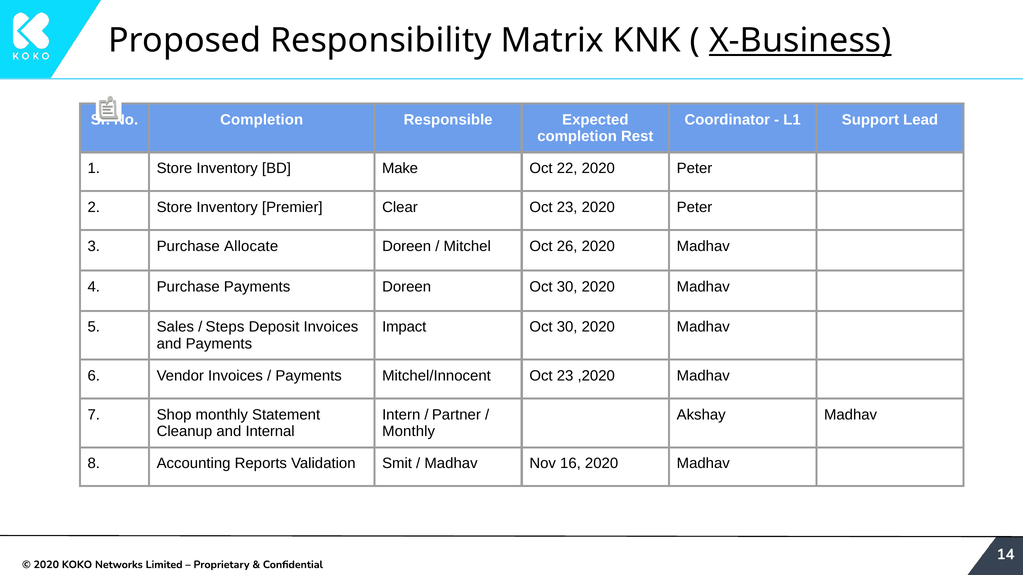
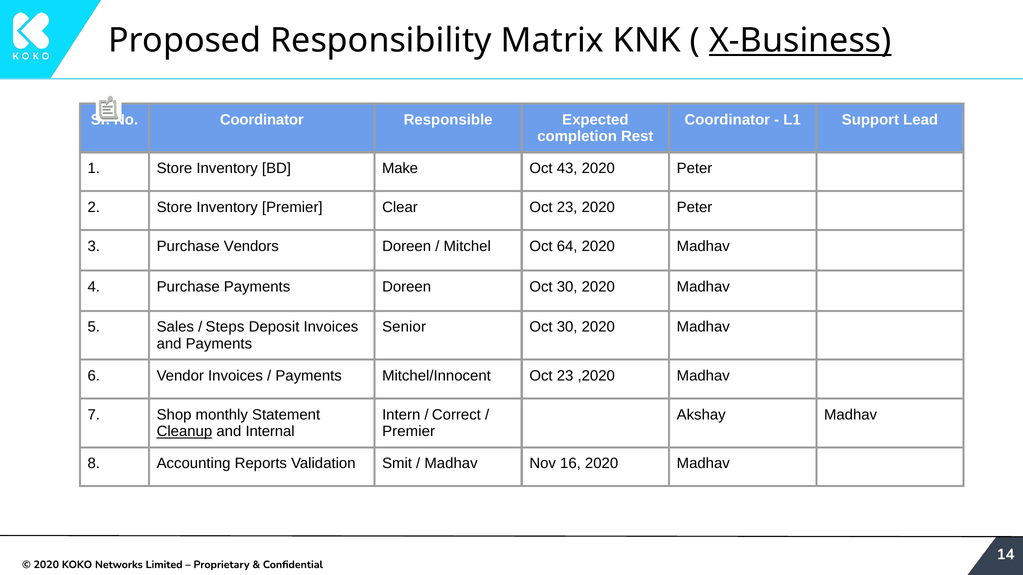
No Completion: Completion -> Coordinator
22: 22 -> 43
Allocate: Allocate -> Vendors
26: 26 -> 64
Impact: Impact -> Senior
Partner: Partner -> Correct
Cleanup underline: none -> present
Monthly at (409, 432): Monthly -> Premier
